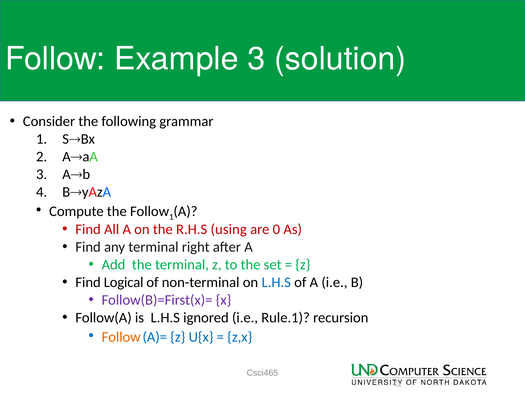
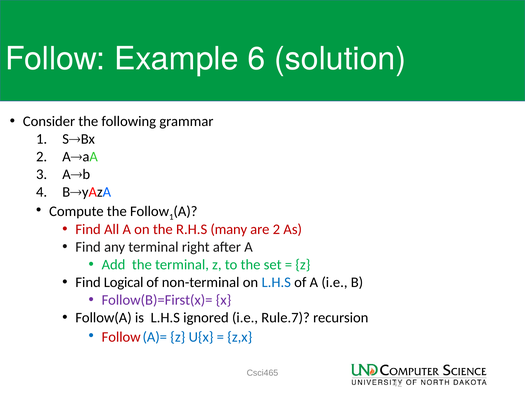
Example 3: 3 -> 6
using: using -> many
are 0: 0 -> 2
Rule.1: Rule.1 -> Rule.7
Follow at (121, 337) colour: orange -> red
